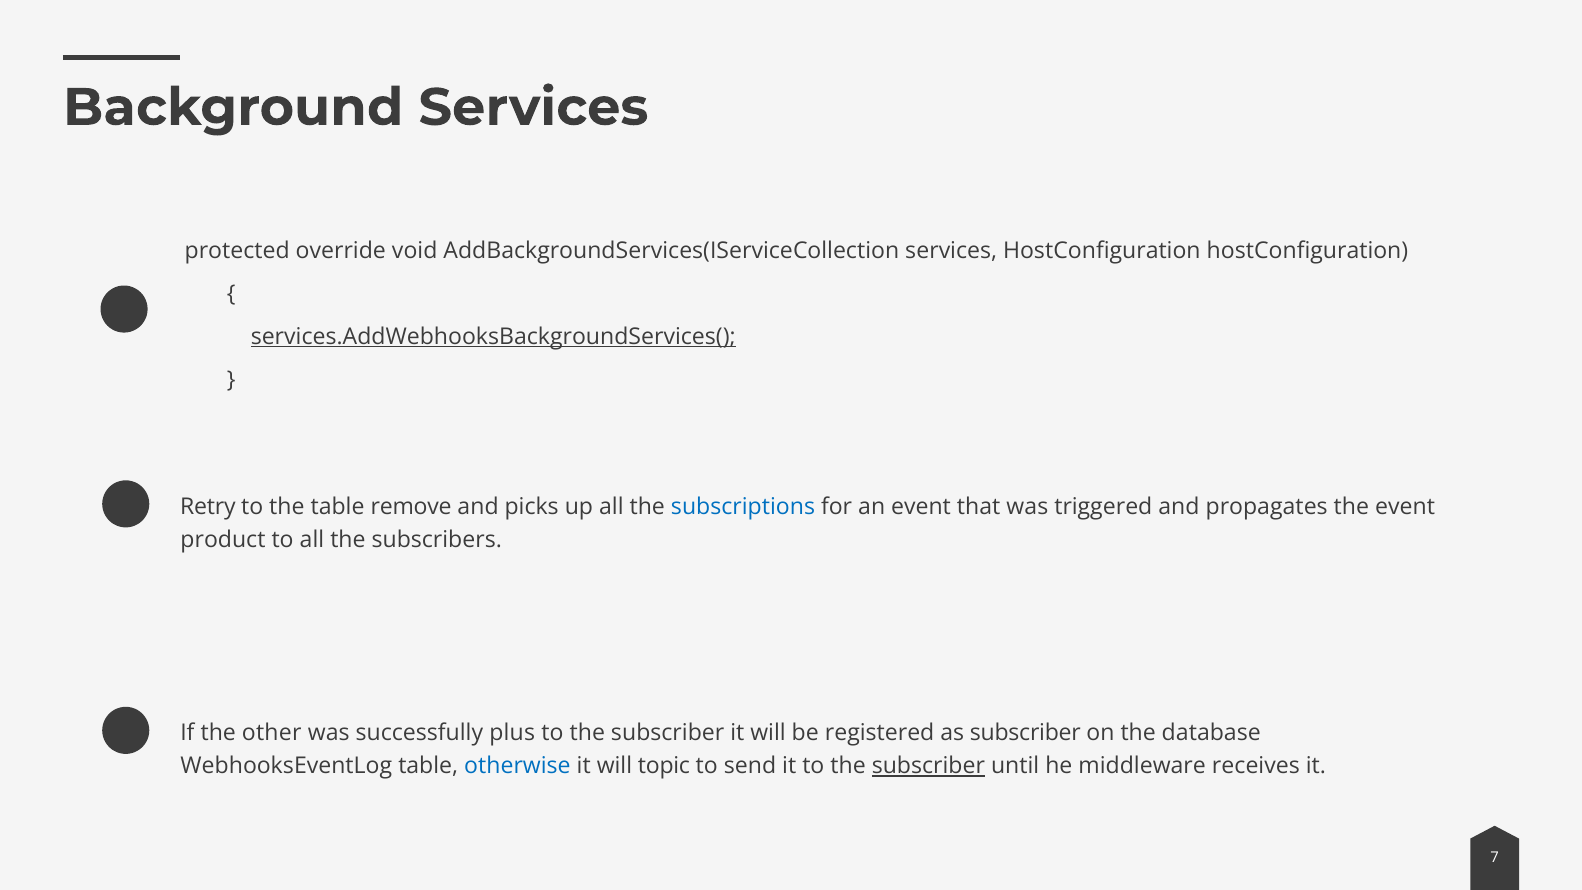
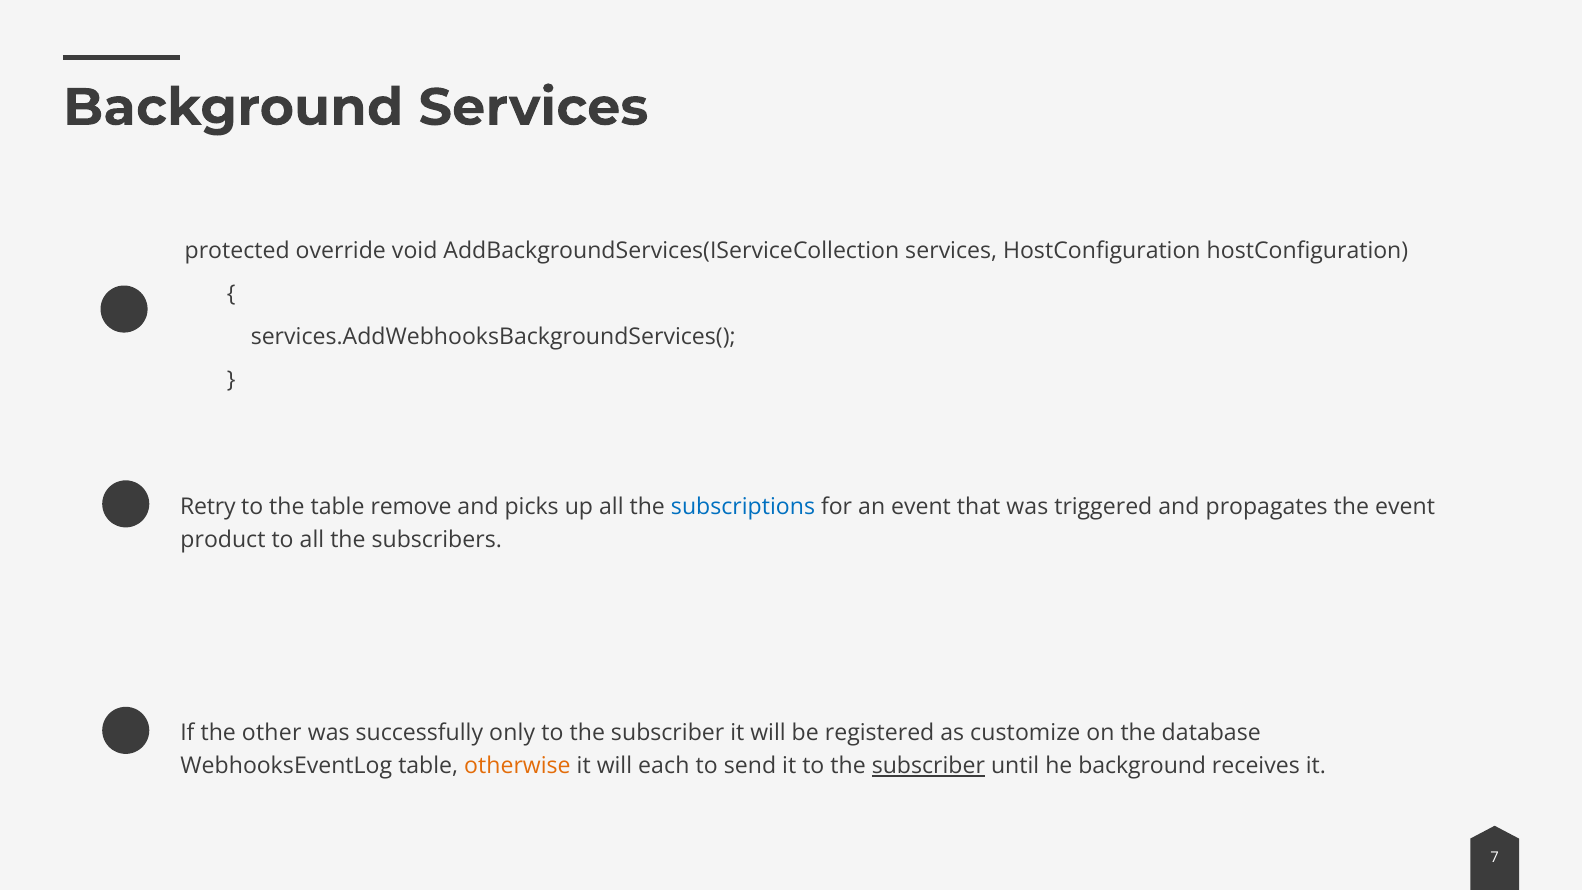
services.AddWebhooksBackgroundServices( underline: present -> none
plus: plus -> only
as subscriber: subscriber -> customize
otherwise colour: blue -> orange
topic: topic -> each
he middleware: middleware -> background
